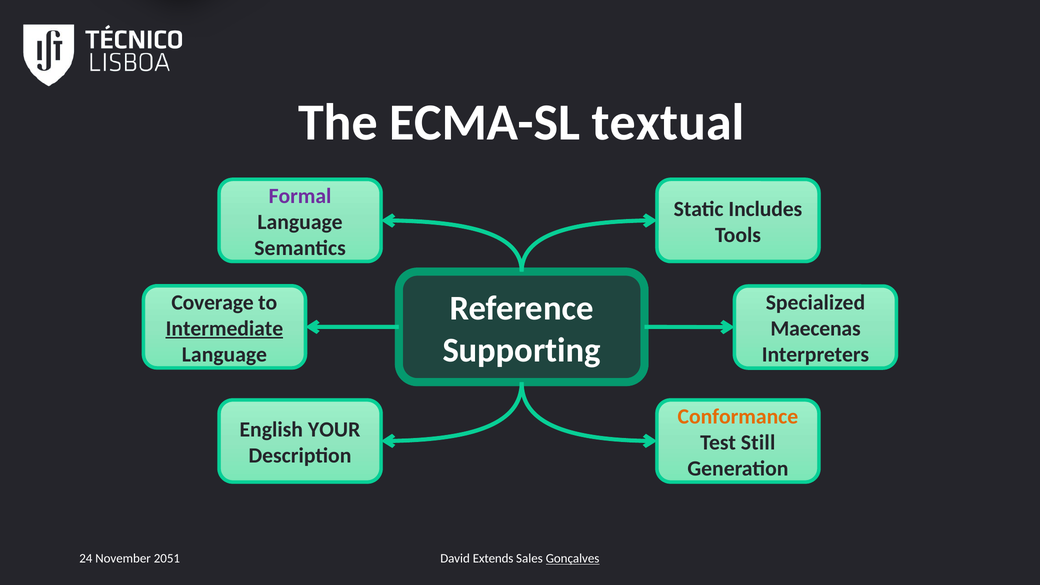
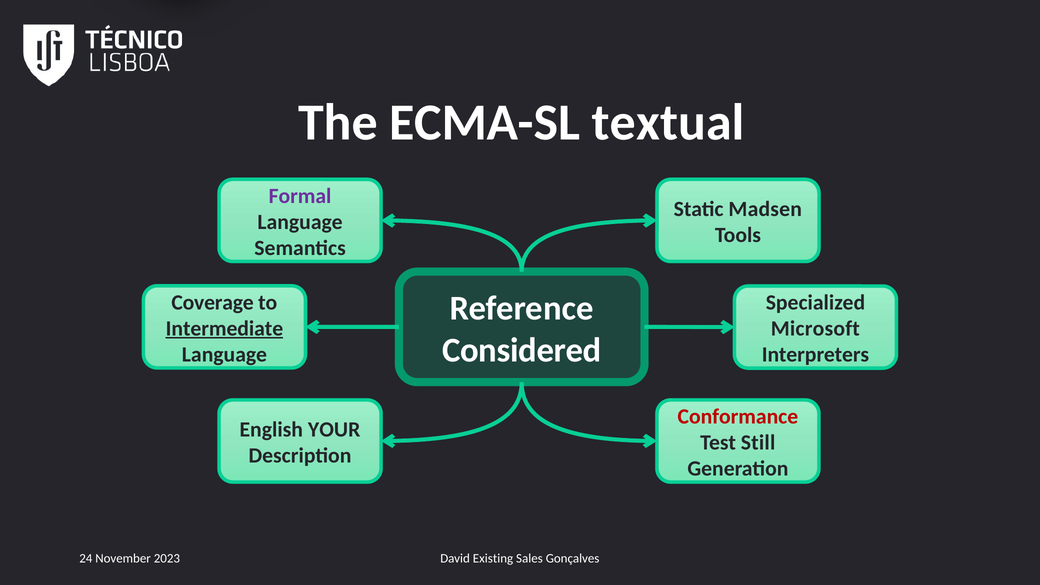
Includes: Includes -> Madsen
Maecenas: Maecenas -> Microsoft
Supporting: Supporting -> Considered
Conformance colour: orange -> red
2051: 2051 -> 2023
Extends: Extends -> Existing
Gonçalves underline: present -> none
